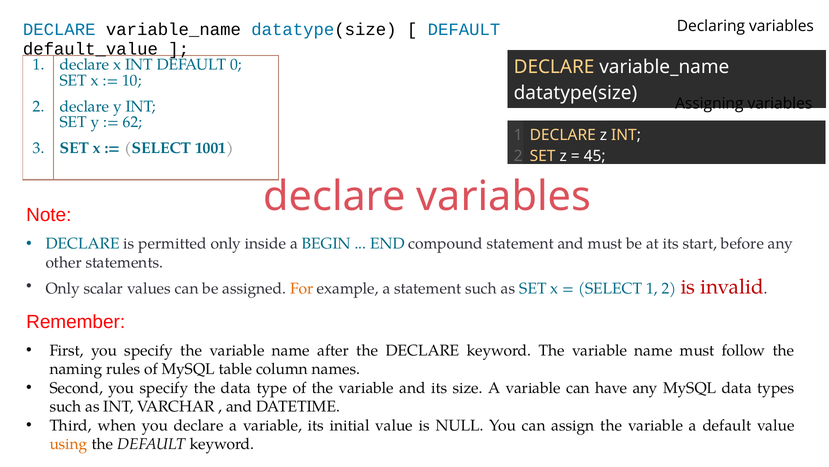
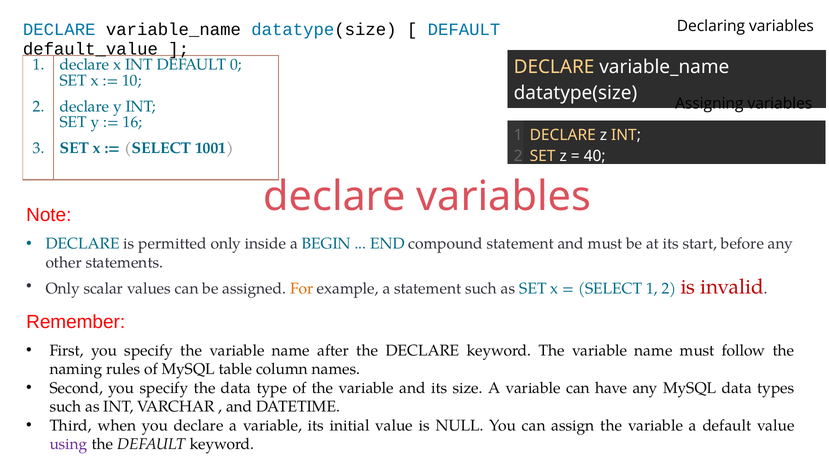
62: 62 -> 16
45: 45 -> 40
using colour: orange -> purple
